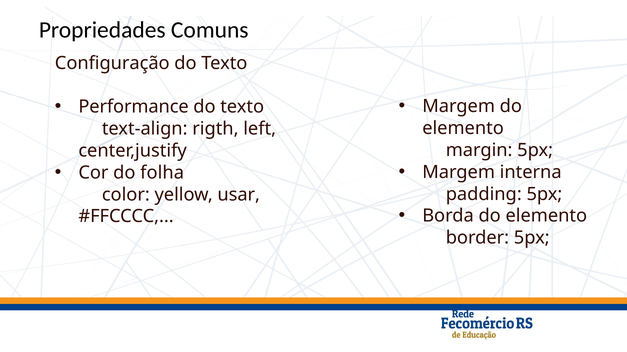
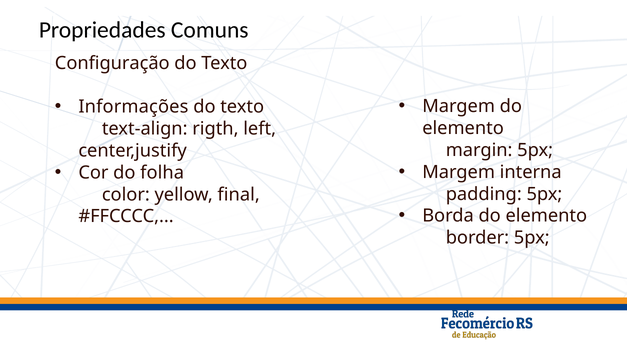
Performance: Performance -> Informações
usar: usar -> final
